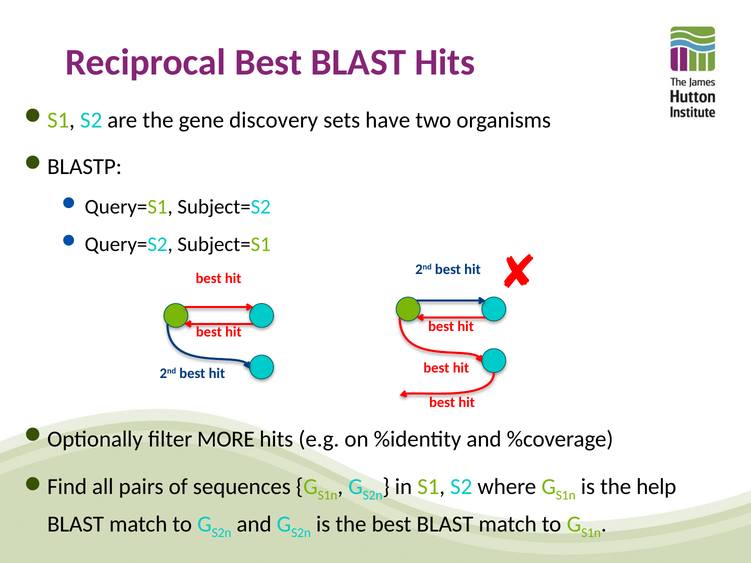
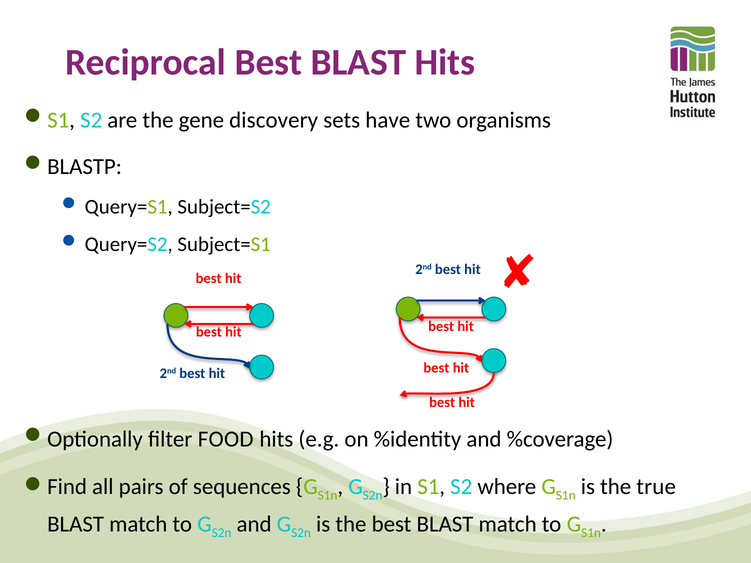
MORE: MORE -> FOOD
help: help -> true
